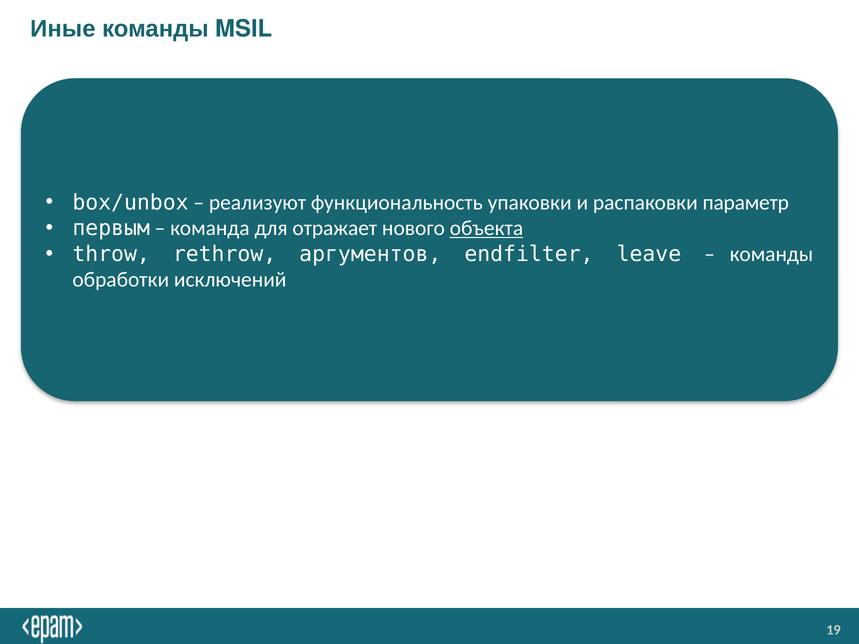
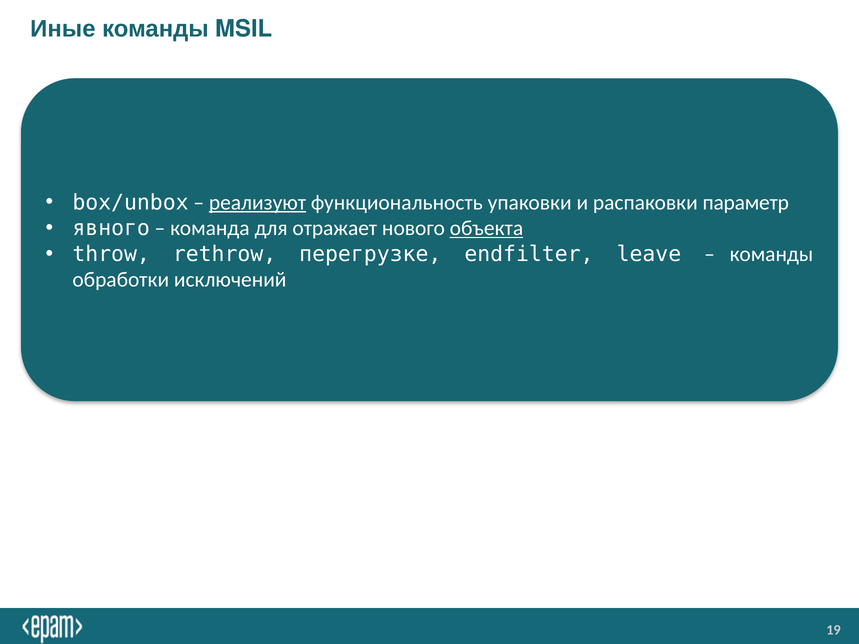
реализуют underline: none -> present
первым: первым -> явного
аргументов: аргументов -> перегрузке
